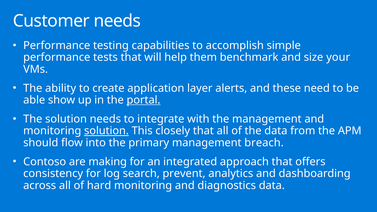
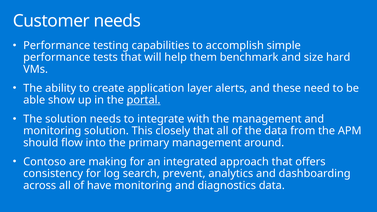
your: your -> hard
solution at (106, 131) underline: present -> none
breach: breach -> around
hard: hard -> have
